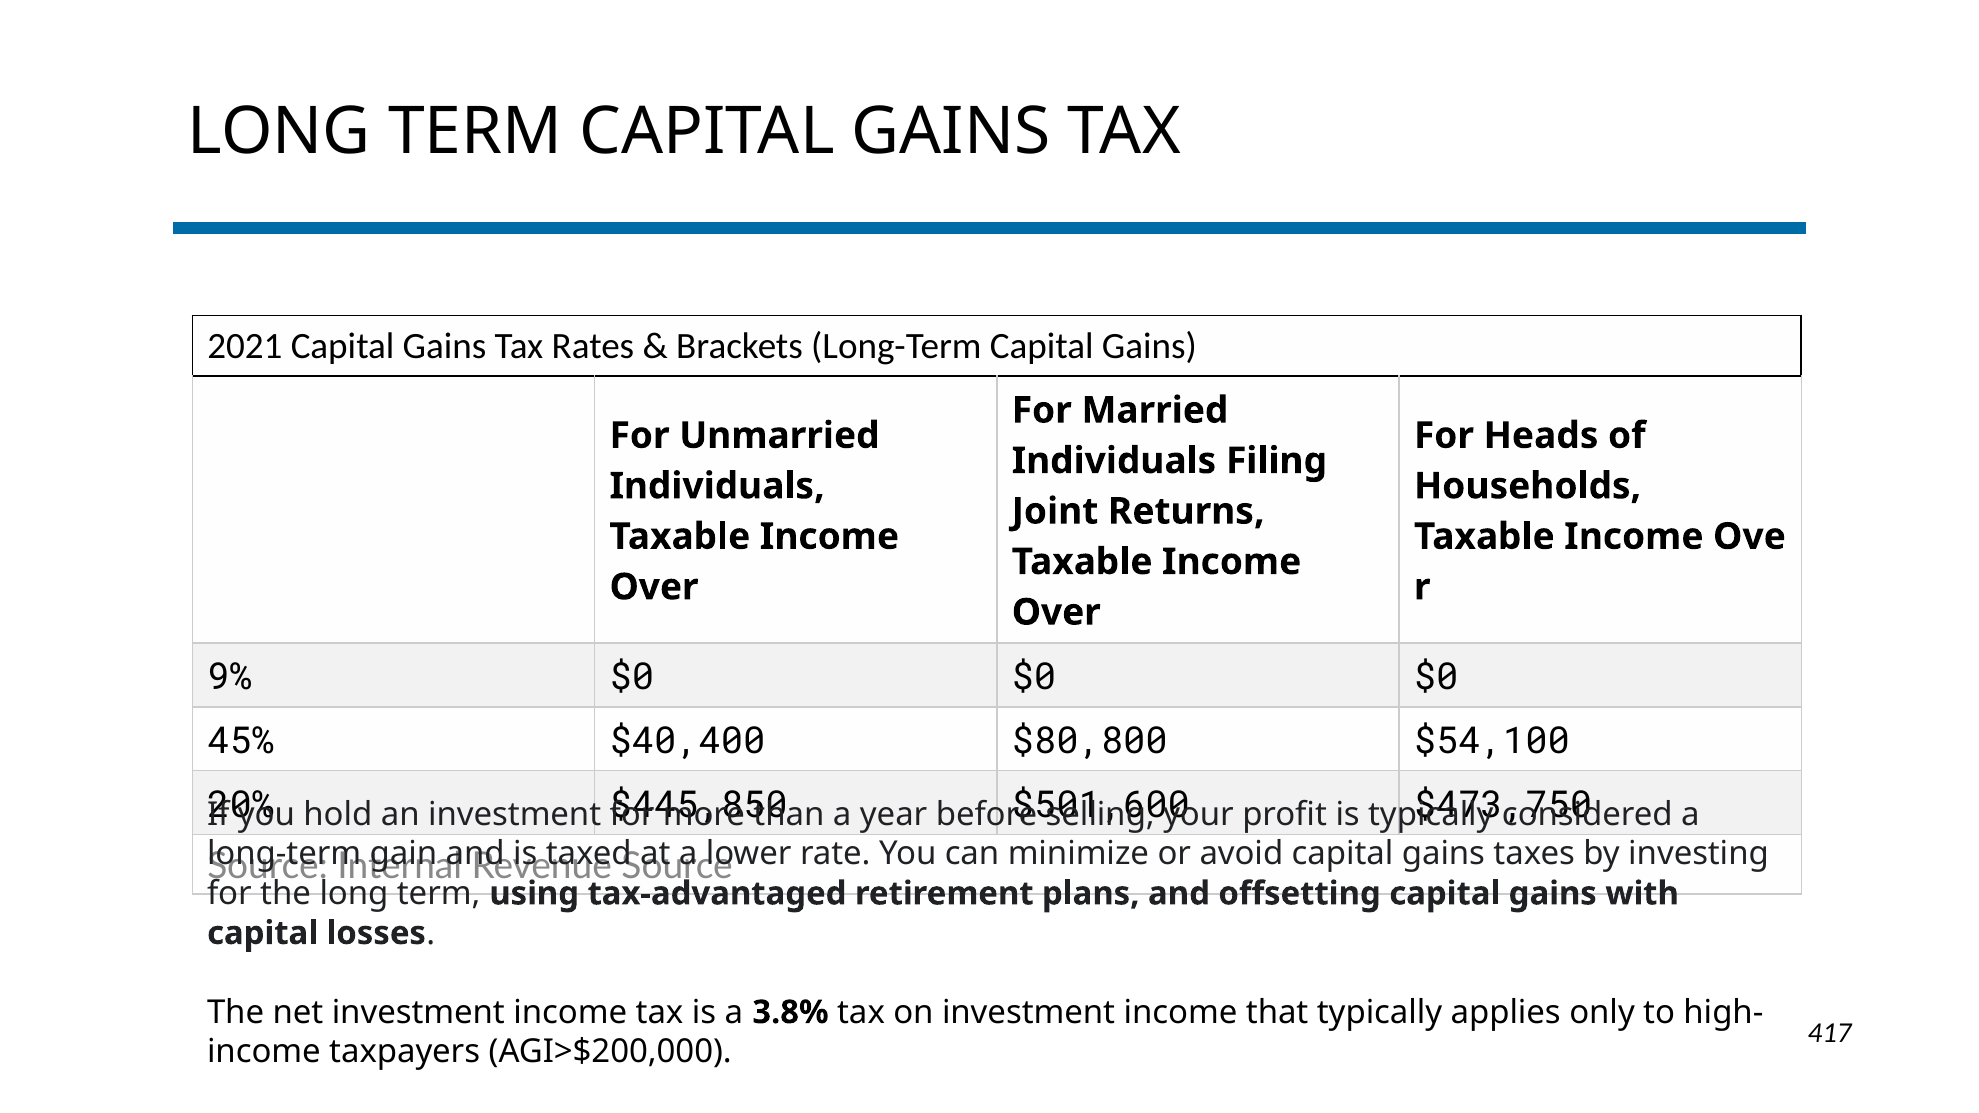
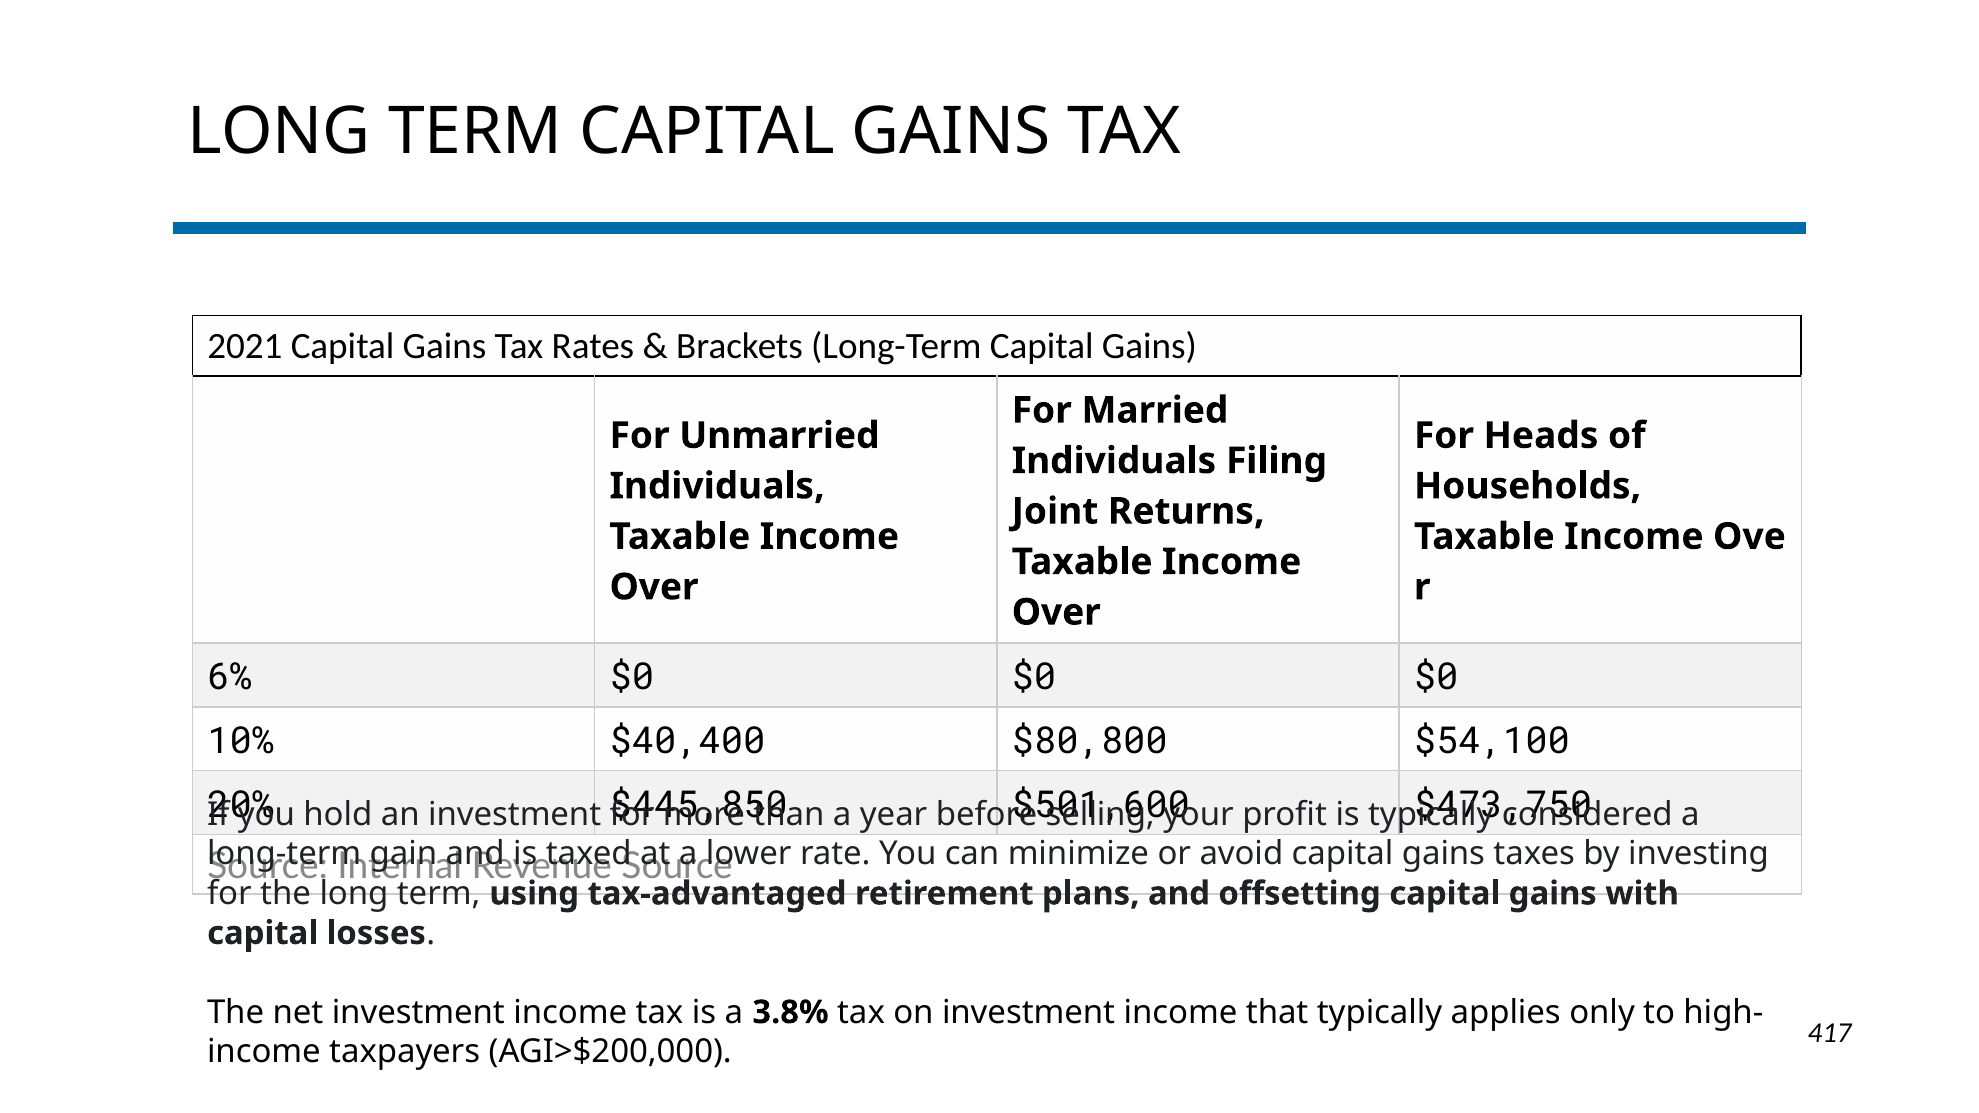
9%: 9% -> 6%
45%: 45% -> 10%
